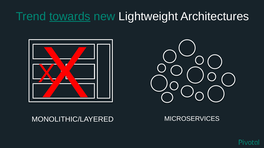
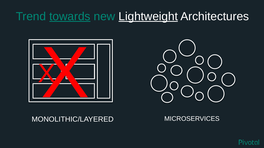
Lightweight underline: none -> present
